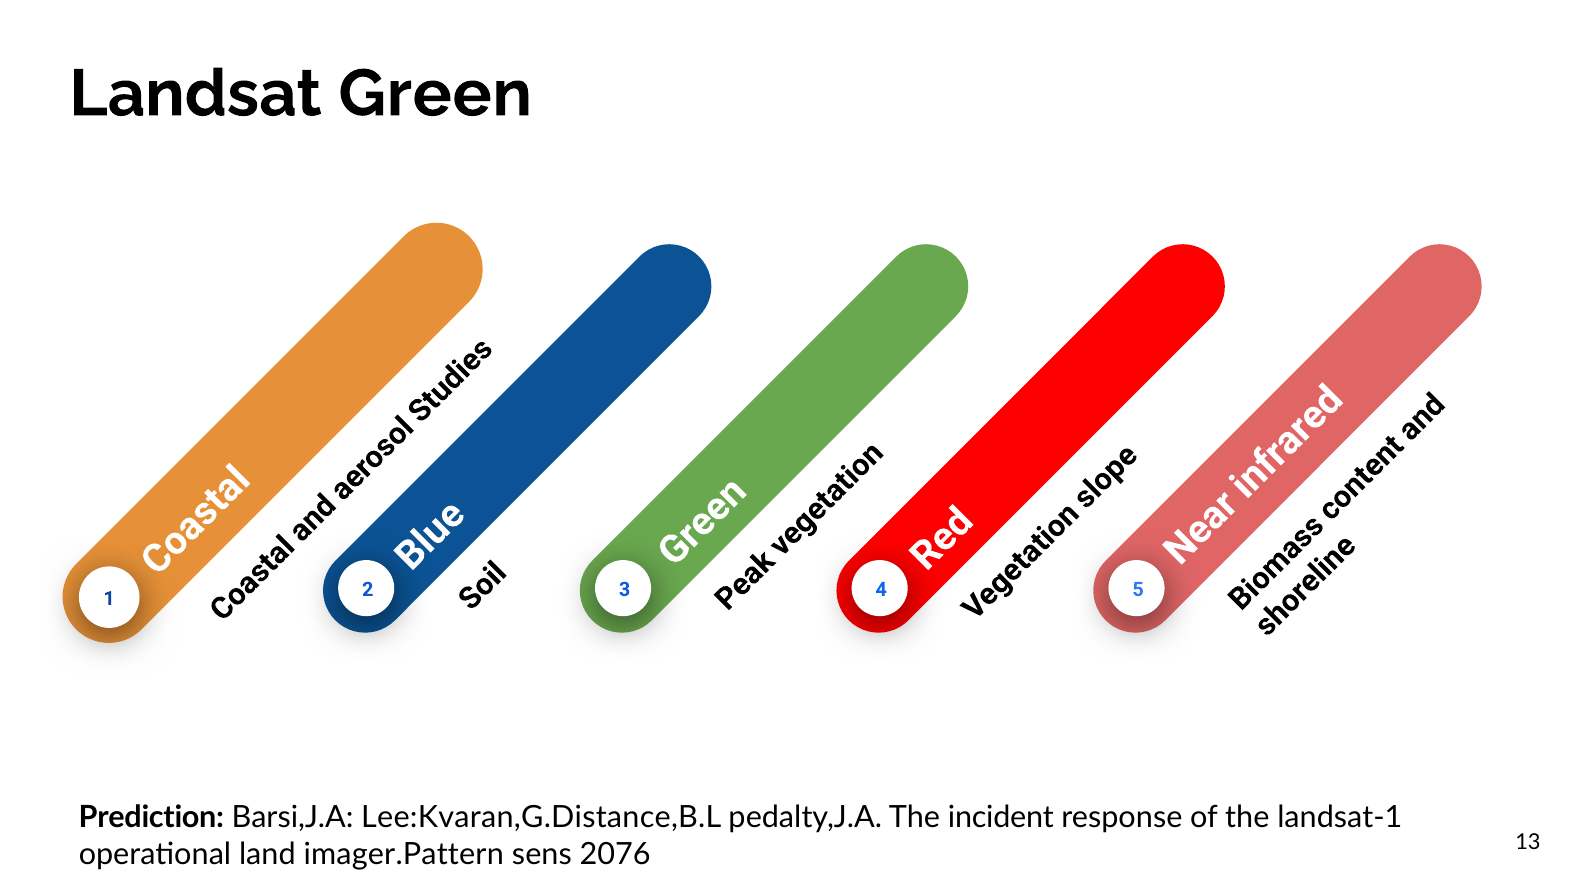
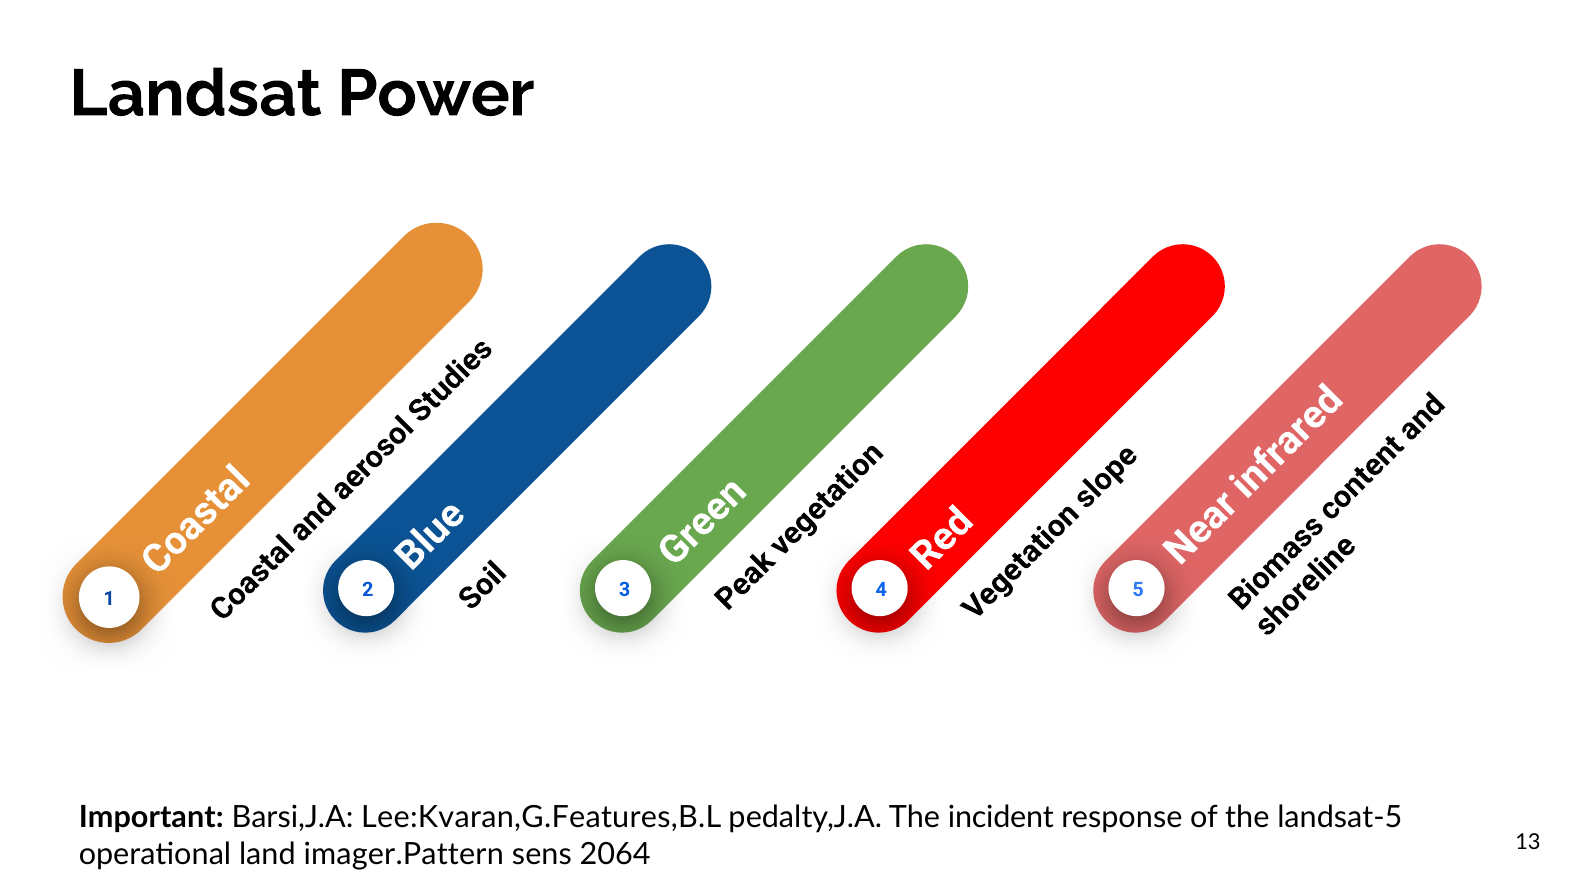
Green: Green -> Power
Prediction: Prediction -> Important
Lee:Kvaran,G.Distance,B.L: Lee:Kvaran,G.Distance,B.L -> Lee:Kvaran,G.Features,B.L
landsat-1: landsat-1 -> landsat-5
2076: 2076 -> 2064
